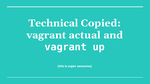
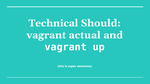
Copied: Copied -> Should
